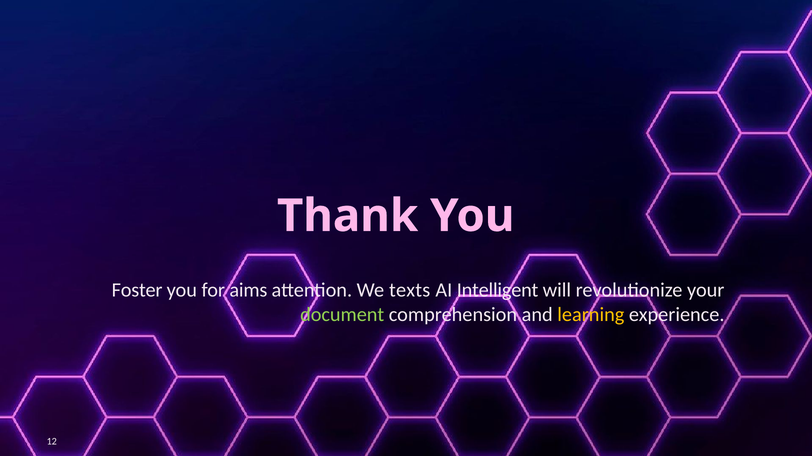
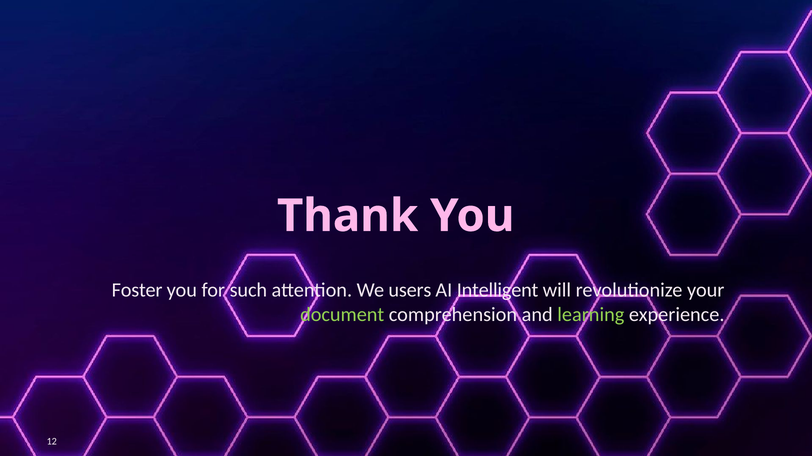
aims: aims -> such
texts: texts -> users
learning colour: yellow -> light green
